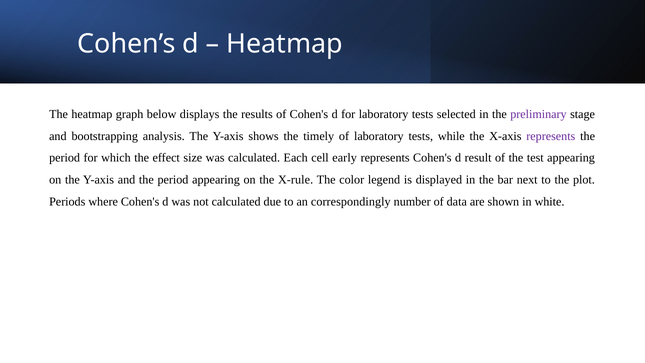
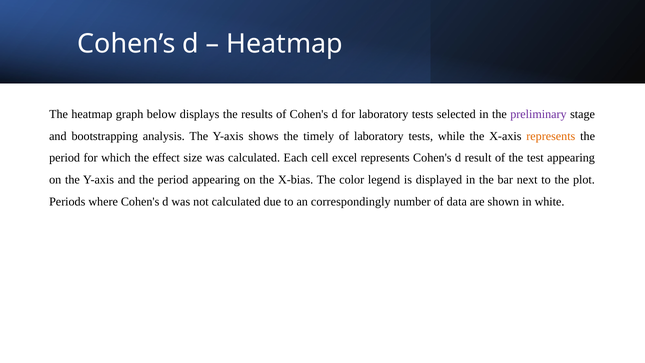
represents at (551, 136) colour: purple -> orange
early: early -> excel
X-rule: X-rule -> X-bias
